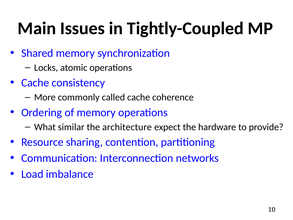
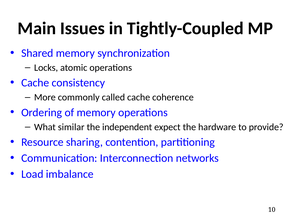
architecture: architecture -> independent
